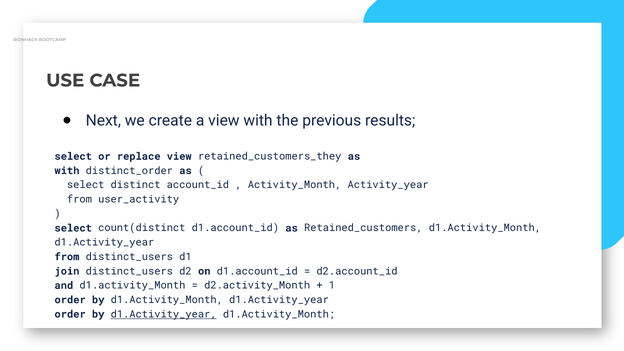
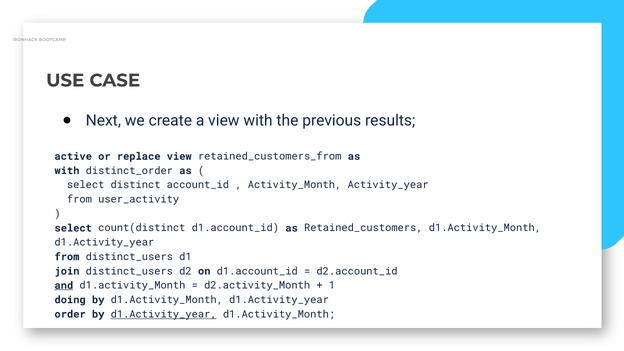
select at (73, 156): select -> active
retained_customers_they: retained_customers_they -> retained_customers_from
and underline: none -> present
order at (70, 300): order -> doing
